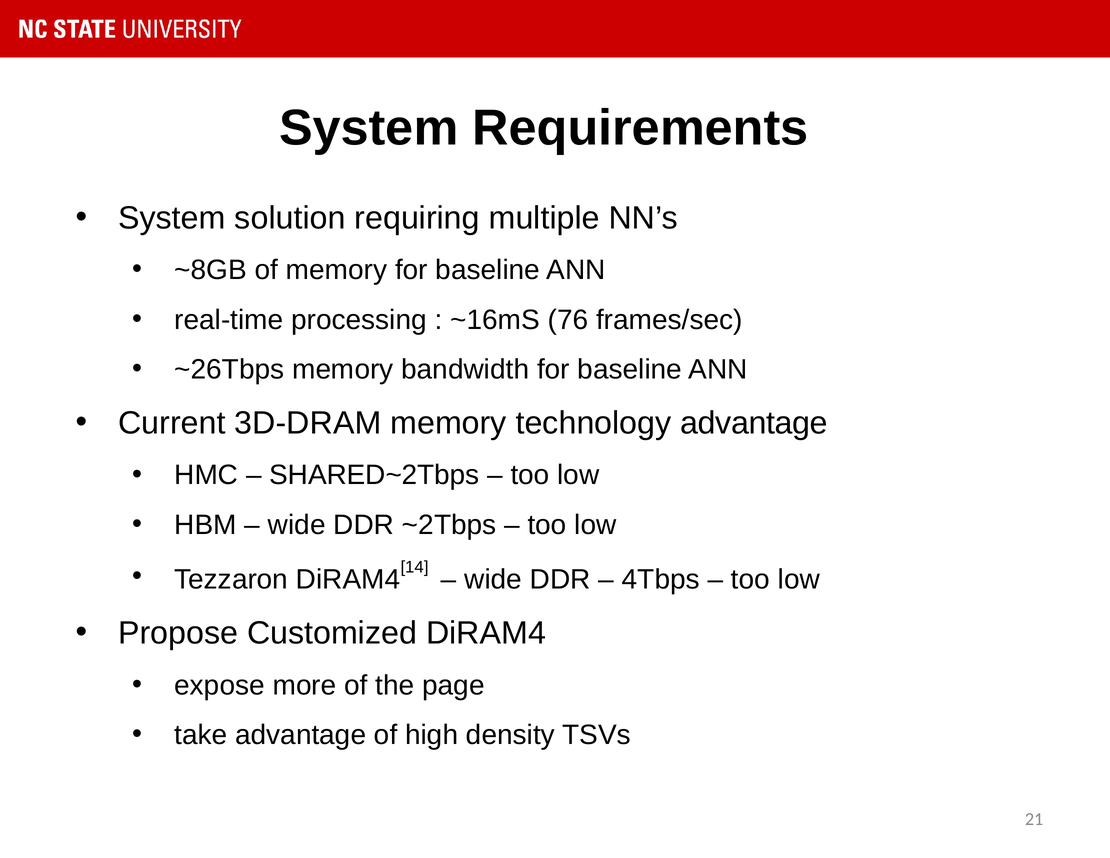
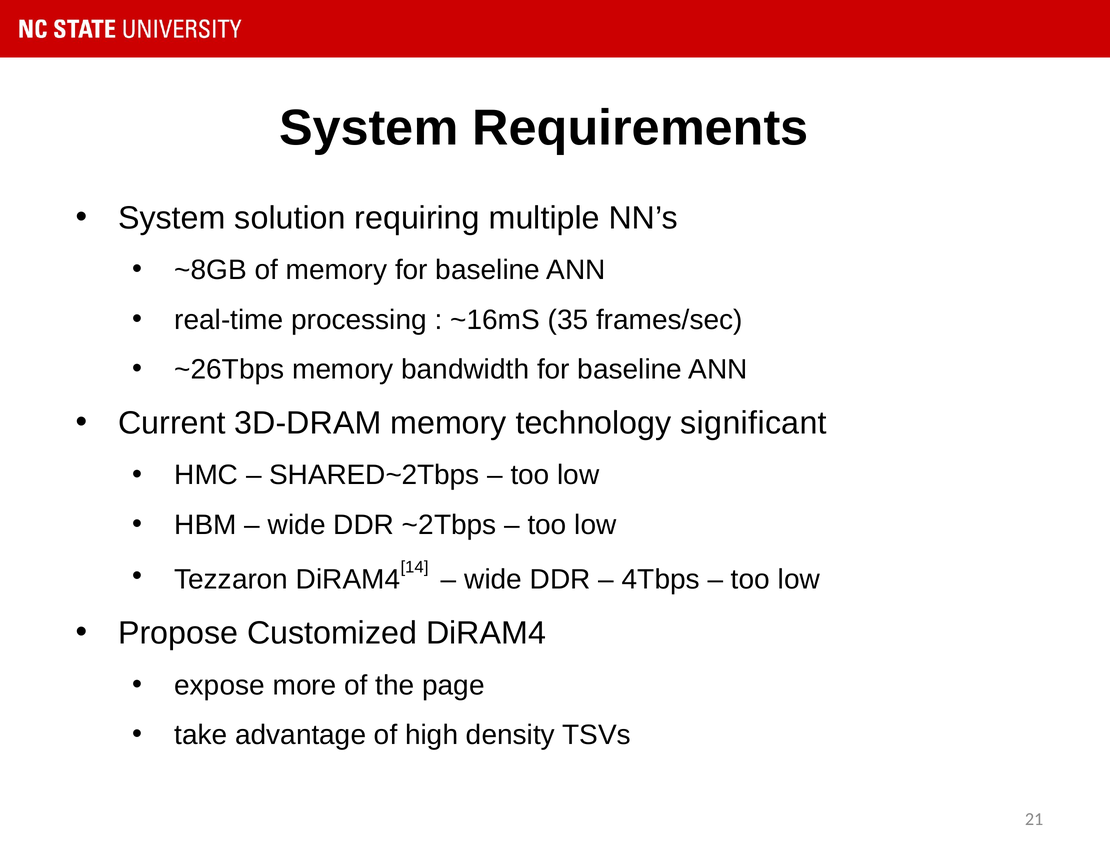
76: 76 -> 35
technology advantage: advantage -> significant
